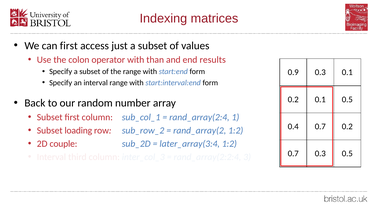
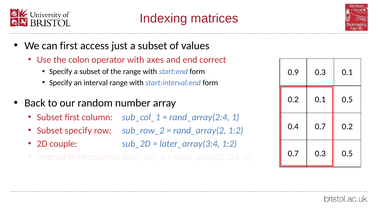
than: than -> axes
results: results -> correct
Subset loading: loading -> specify
